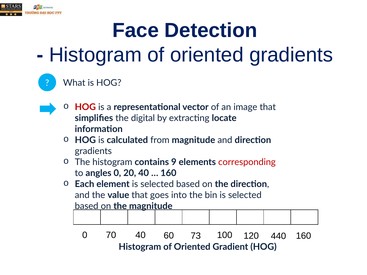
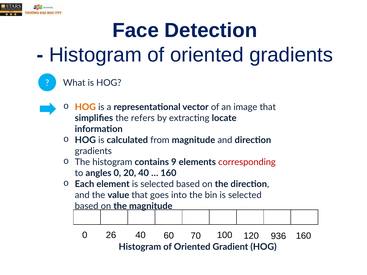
HOG at (85, 107) colour: red -> orange
digital: digital -> refers
70: 70 -> 26
73: 73 -> 70
440: 440 -> 936
